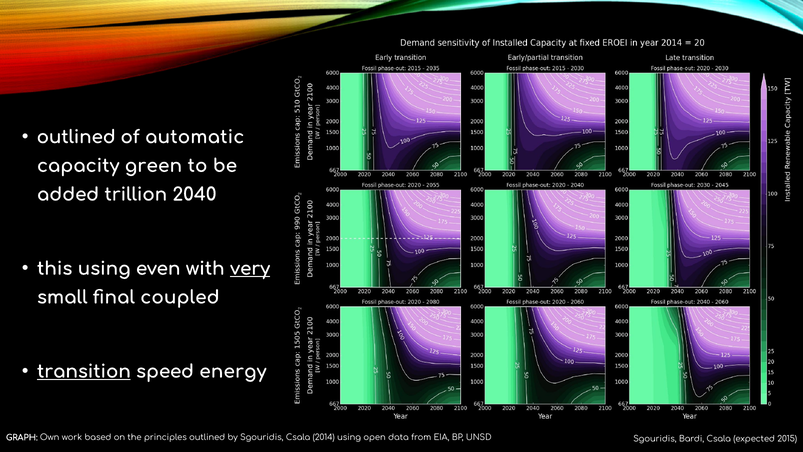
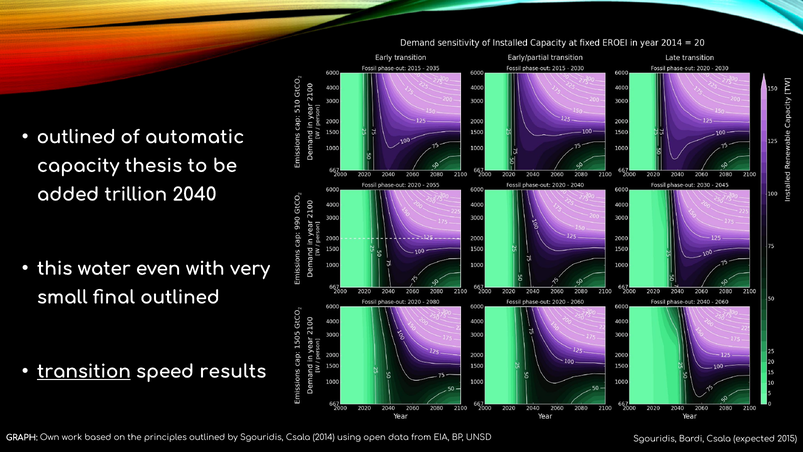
green: green -> thesis
this using: using -> water
very underline: present -> none
final coupled: coupled -> outlined
energy: energy -> results
